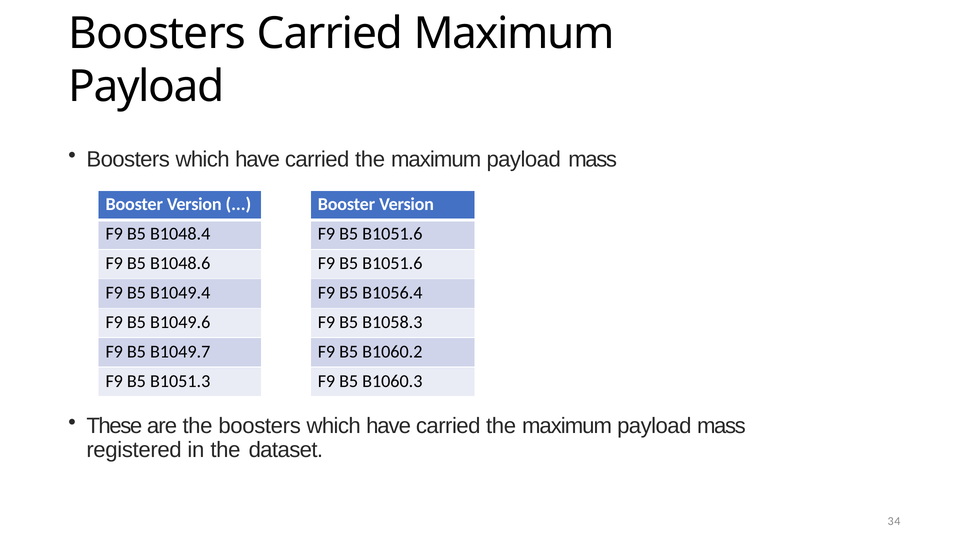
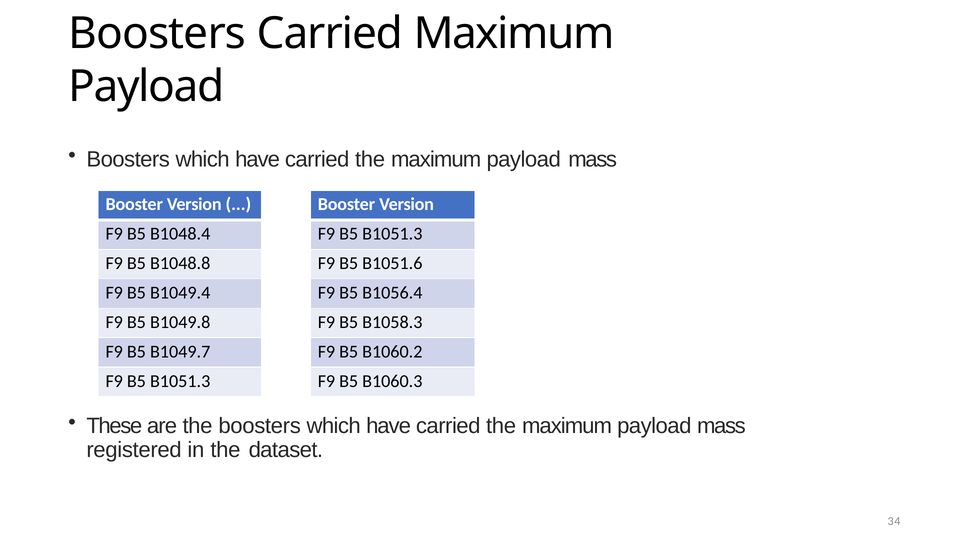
B1051.6 at (392, 234): B1051.6 -> B1051.3
B1048.6: B1048.6 -> B1048.8
B1049.6: B1049.6 -> B1049.8
